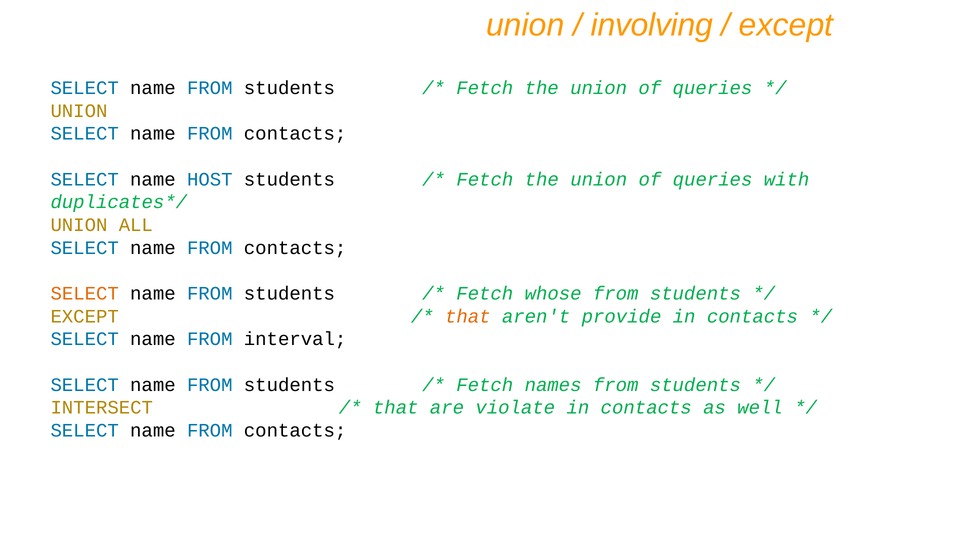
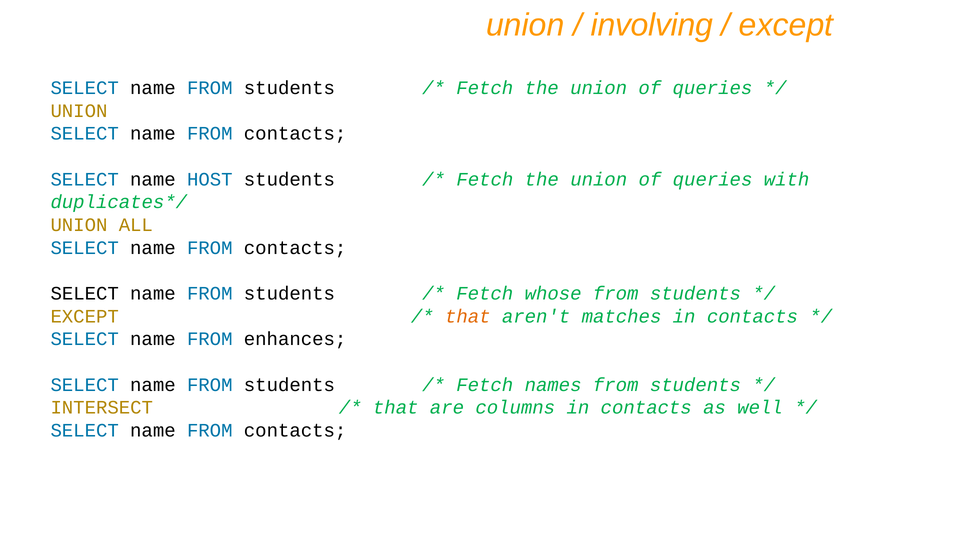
SELECT at (85, 293) colour: orange -> black
provide: provide -> matches
interval: interval -> enhances
violate: violate -> columns
